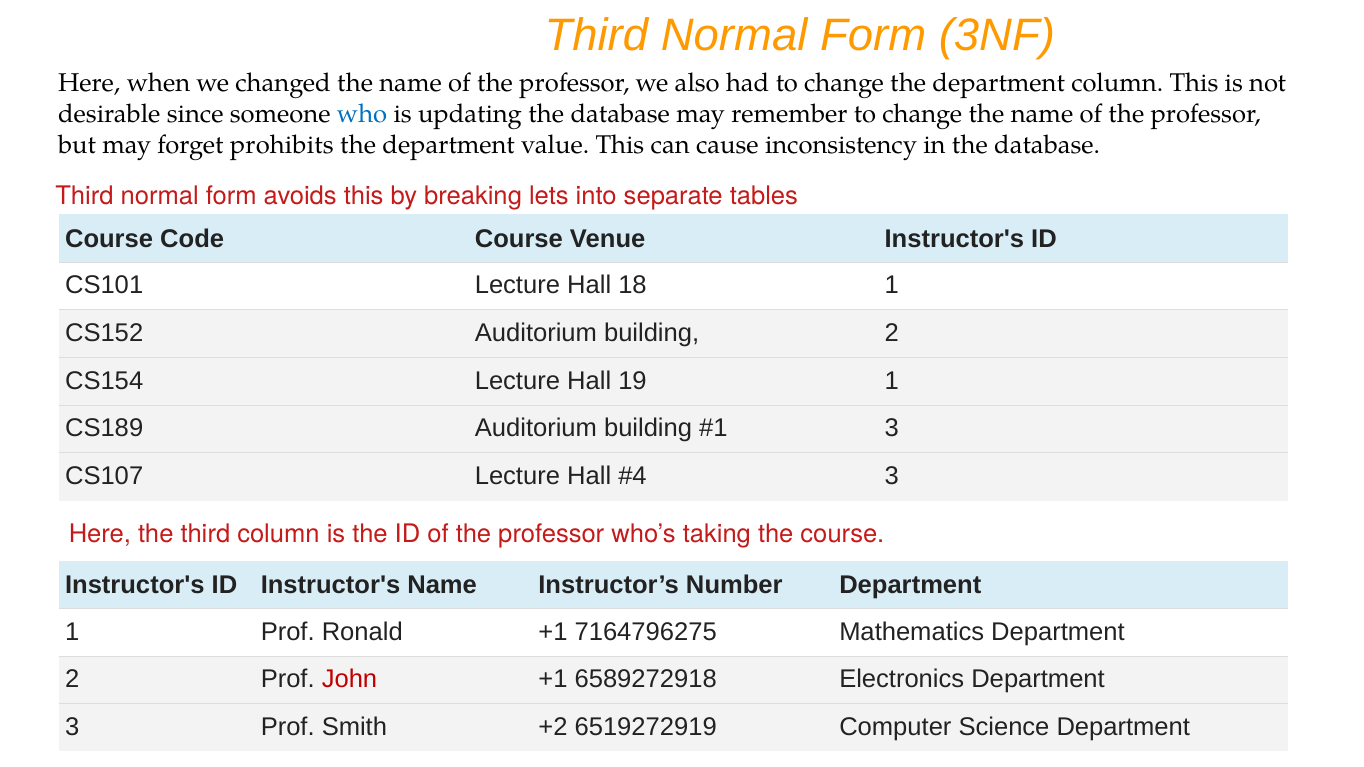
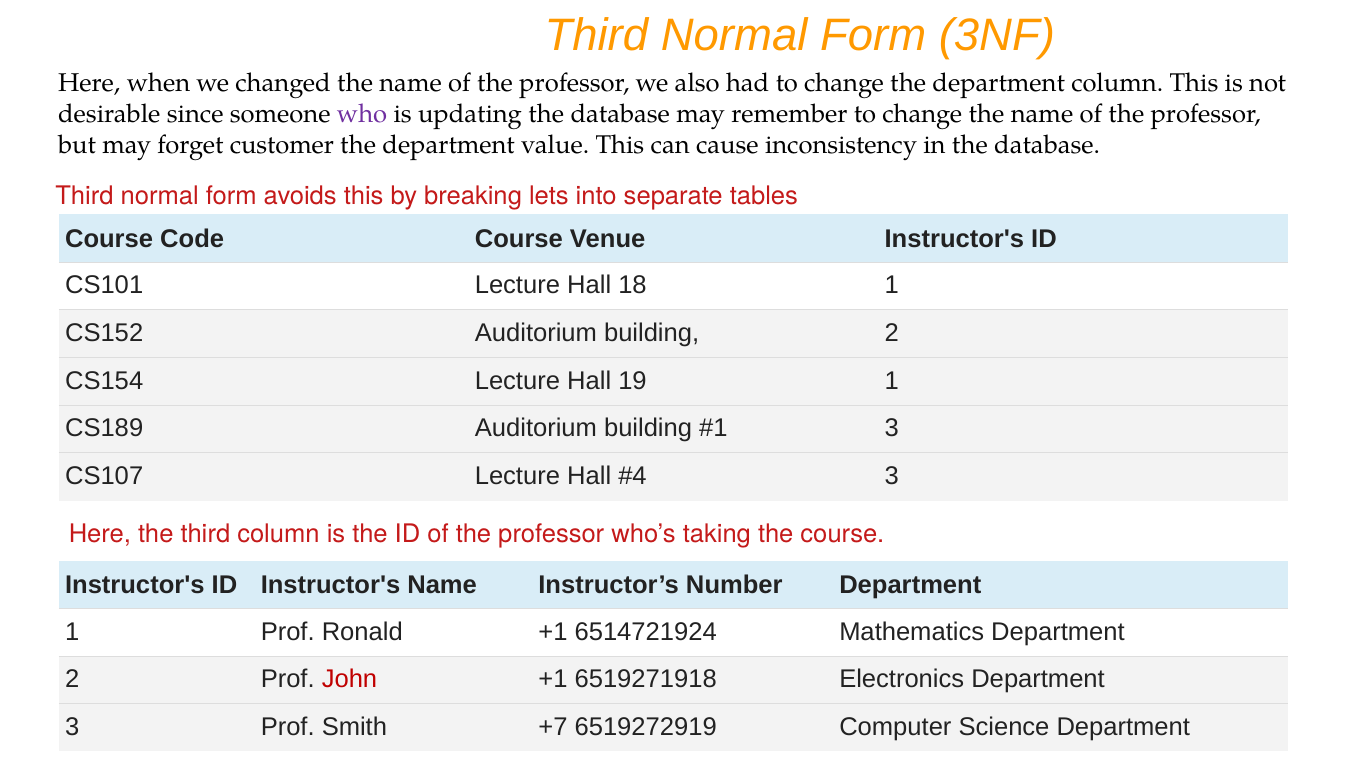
who colour: blue -> purple
prohibits: prohibits -> customer
7164796275: 7164796275 -> 6514721924
6589272918: 6589272918 -> 6519271918
+2: +2 -> +7
